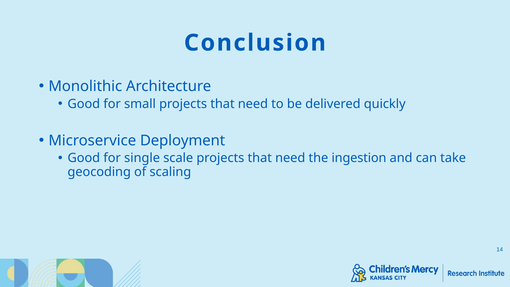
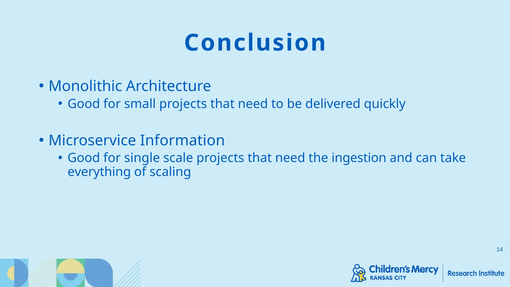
Deployment: Deployment -> Information
geocoding: geocoding -> everything
